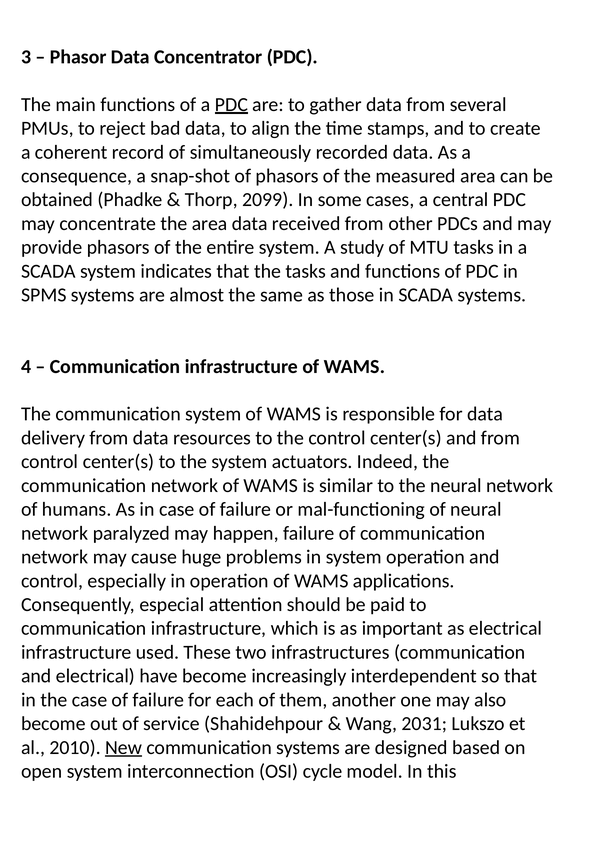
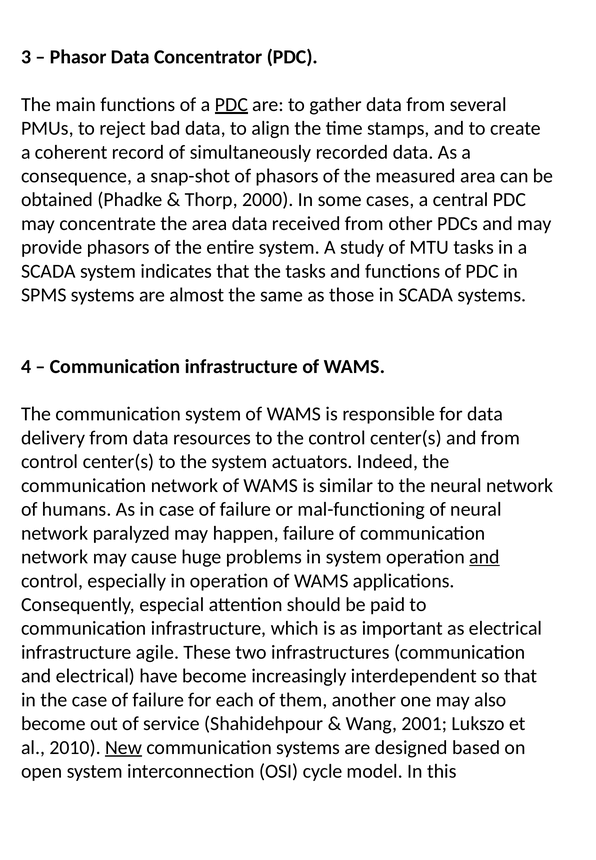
2099: 2099 -> 2000
and at (484, 558) underline: none -> present
used: used -> agile
2031: 2031 -> 2001
